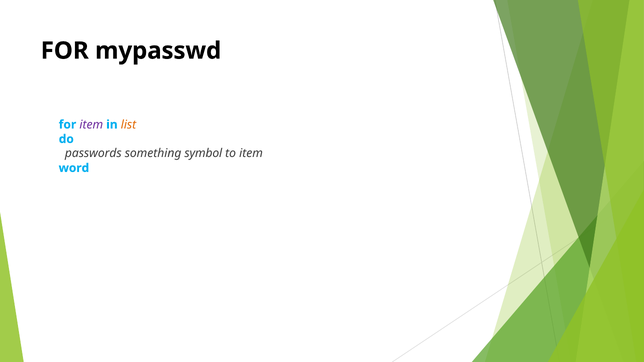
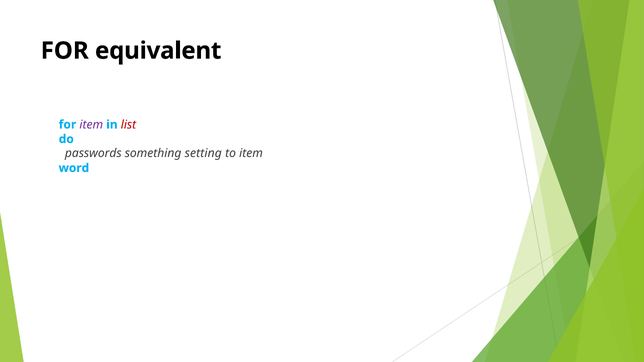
mypasswd: mypasswd -> equivalent
list colour: orange -> red
symbol: symbol -> setting
